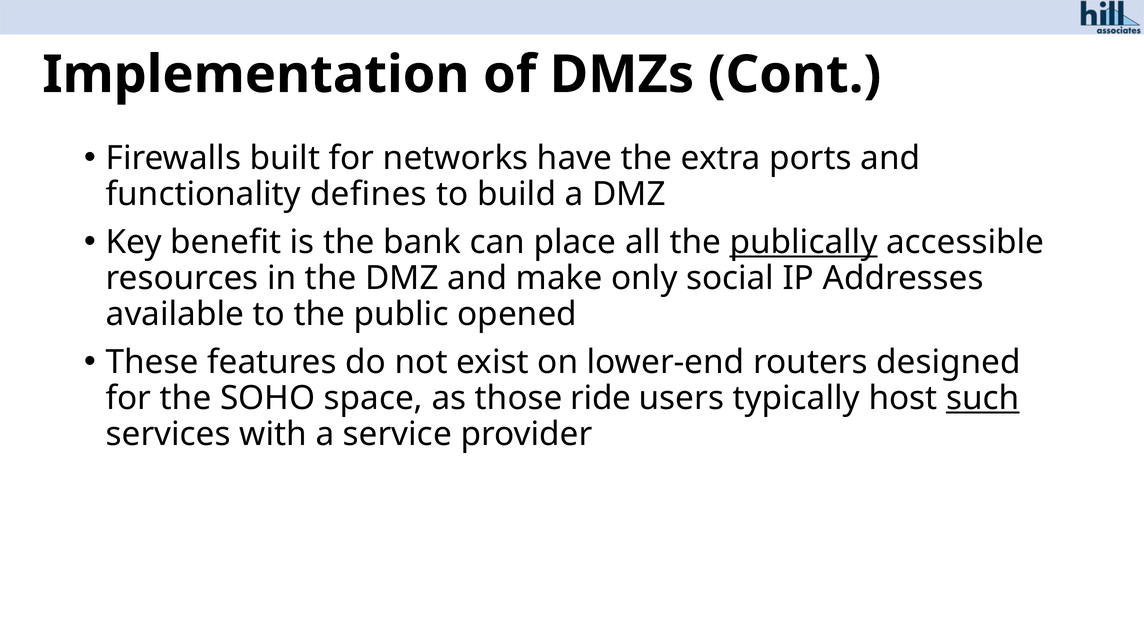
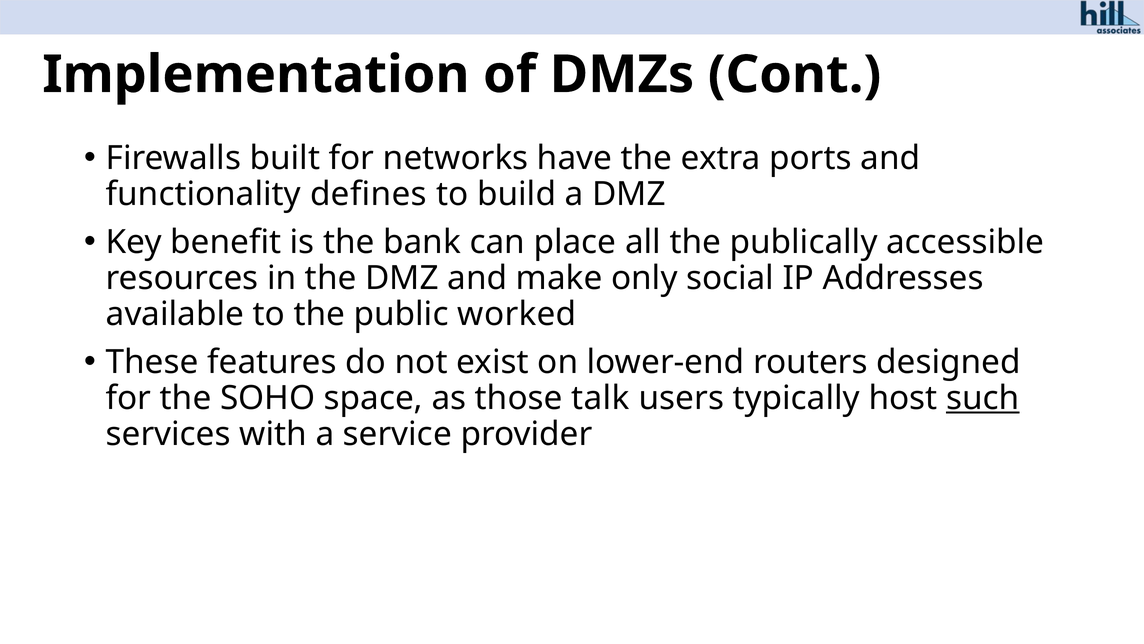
publically underline: present -> none
opened: opened -> worked
ride: ride -> talk
